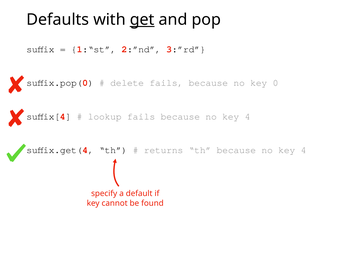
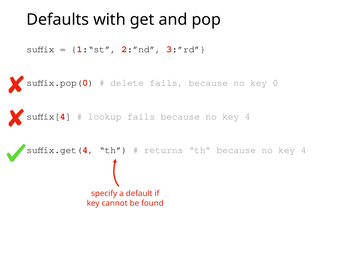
get underline: present -> none
